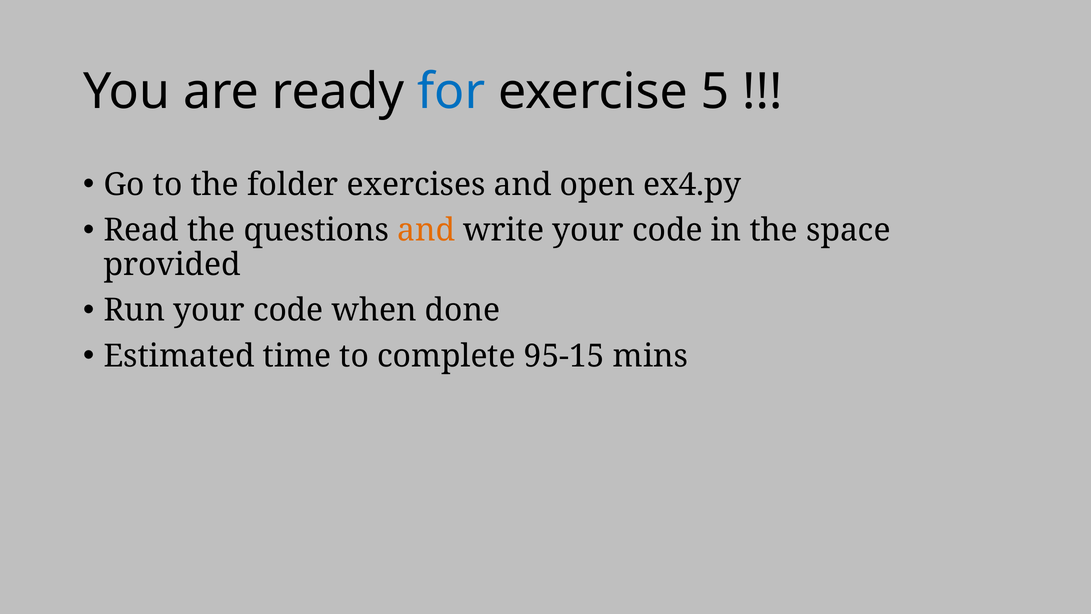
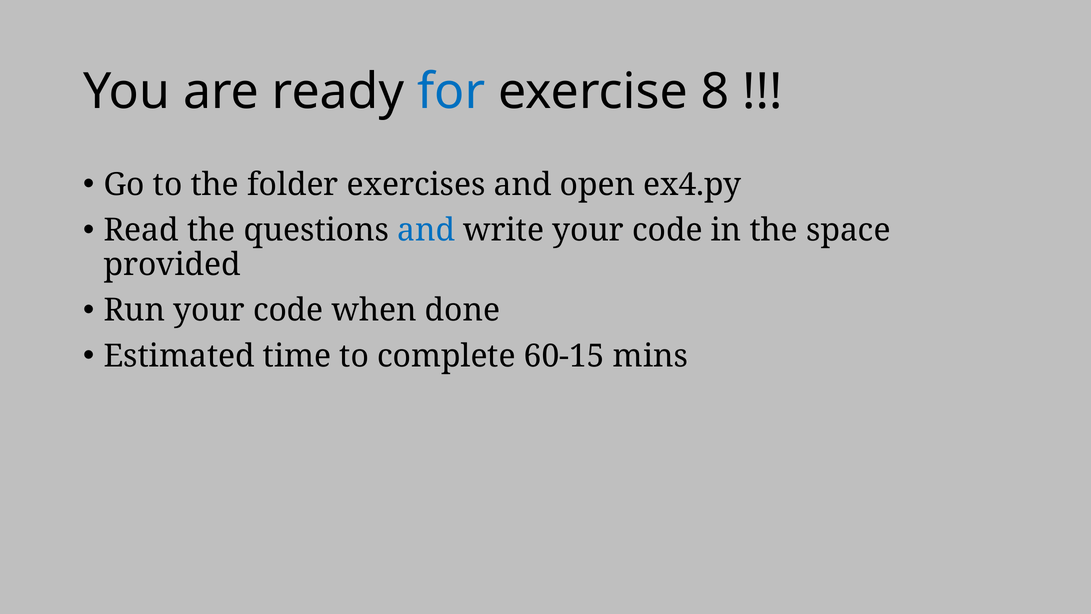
5: 5 -> 8
and at (426, 230) colour: orange -> blue
95-15: 95-15 -> 60-15
